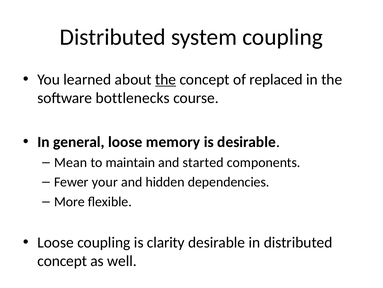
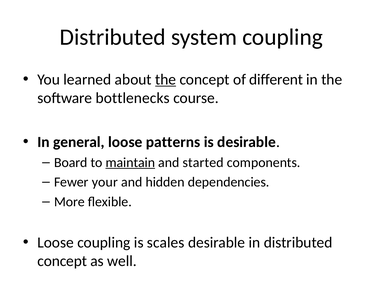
replaced: replaced -> different
memory: memory -> patterns
Mean: Mean -> Board
maintain underline: none -> present
clarity: clarity -> scales
